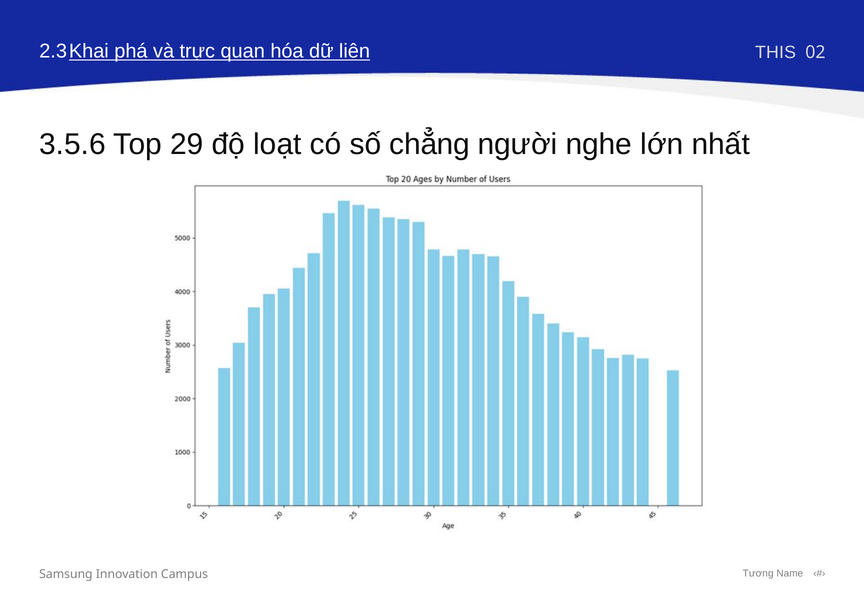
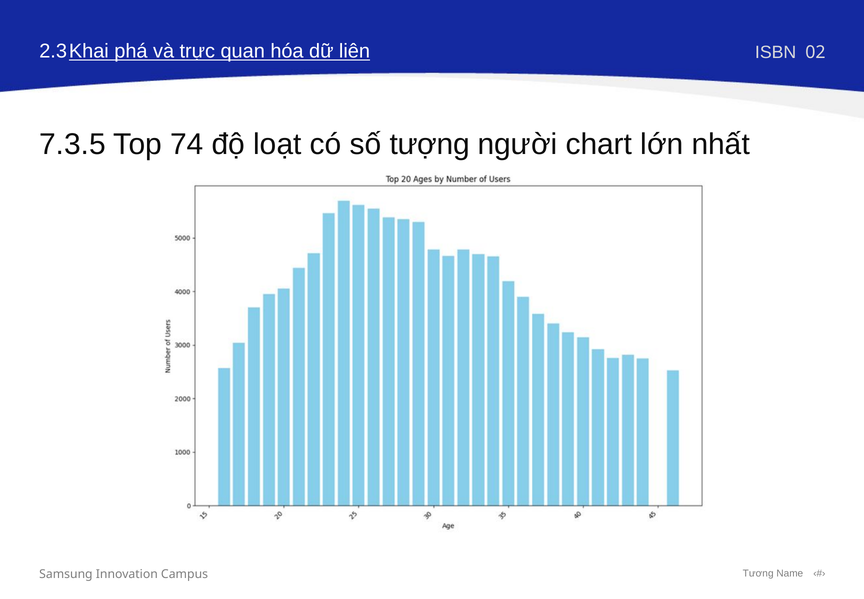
THIS: THIS -> ISBN
3.5.6: 3.5.6 -> 7.3.5
29: 29 -> 74
chẳng: chẳng -> tượng
nghe: nghe -> chart
